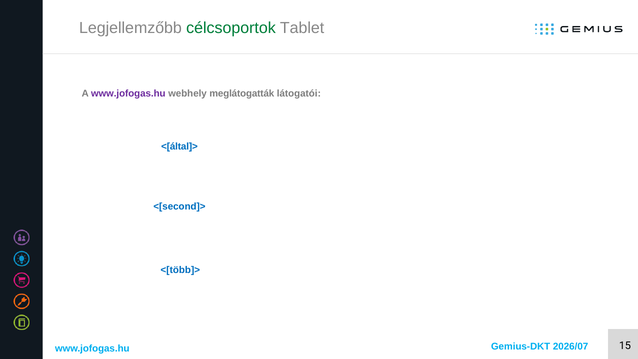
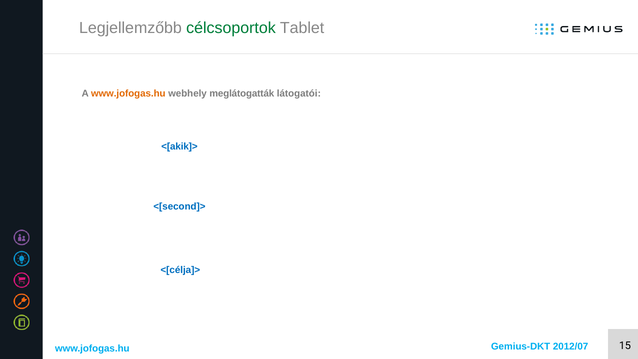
www.jofogas.hu at (128, 94) colour: purple -> orange
<[által]>: <[által]> -> <[akik]>
<[több]>: <[több]> -> <[célja]>
2026/07: 2026/07 -> 2012/07
